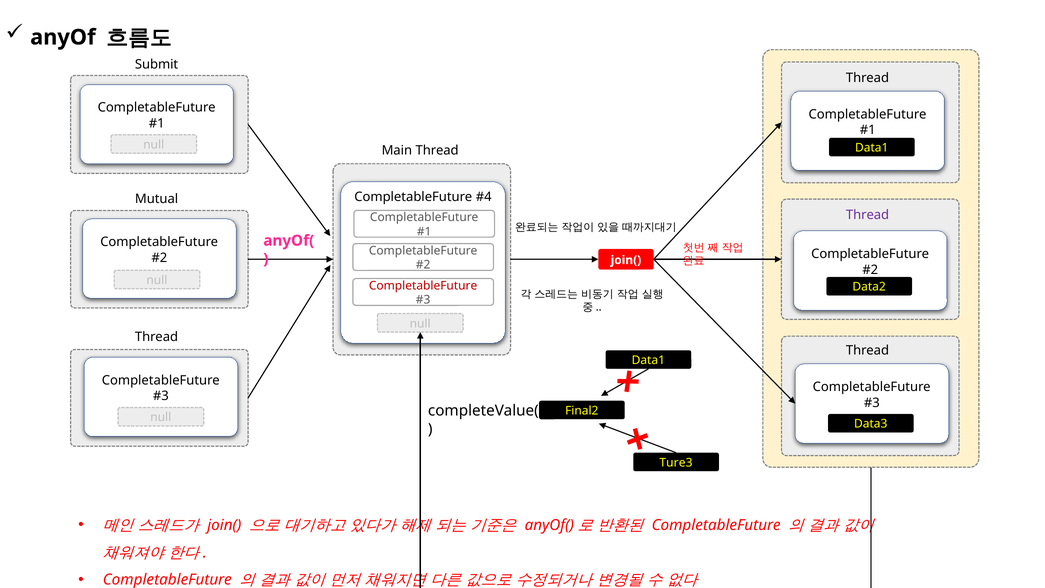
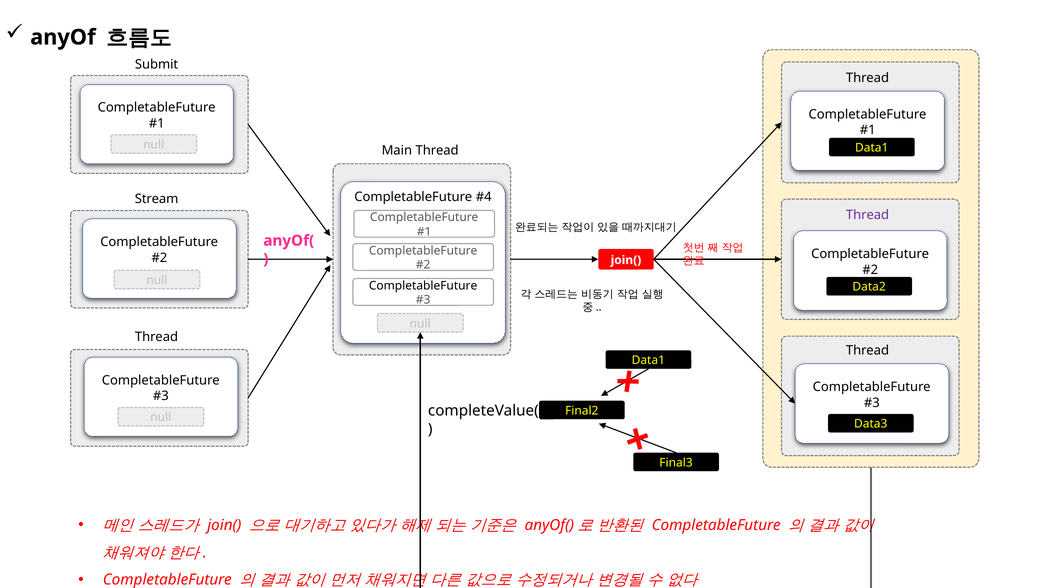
Mutual: Mutual -> Stream
CompletableFuture at (423, 285) colour: red -> black
Ture3: Ture3 -> Final3
